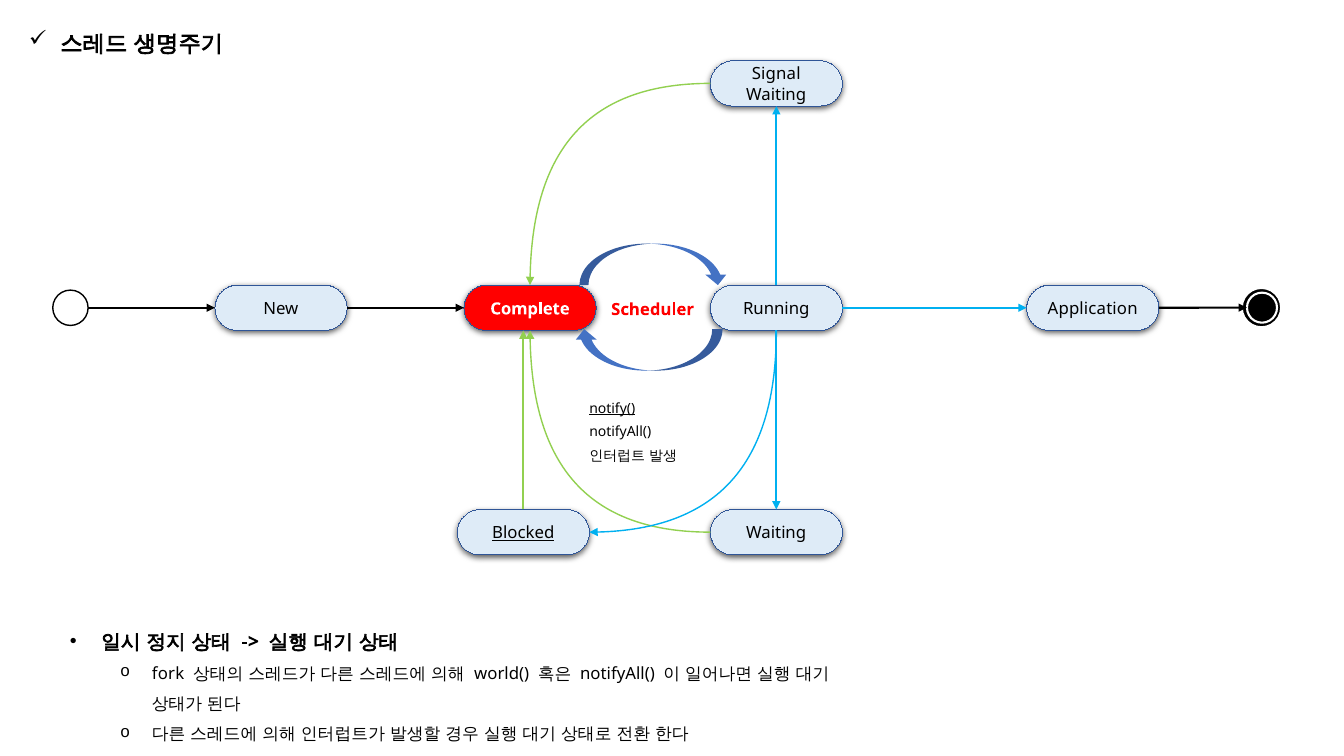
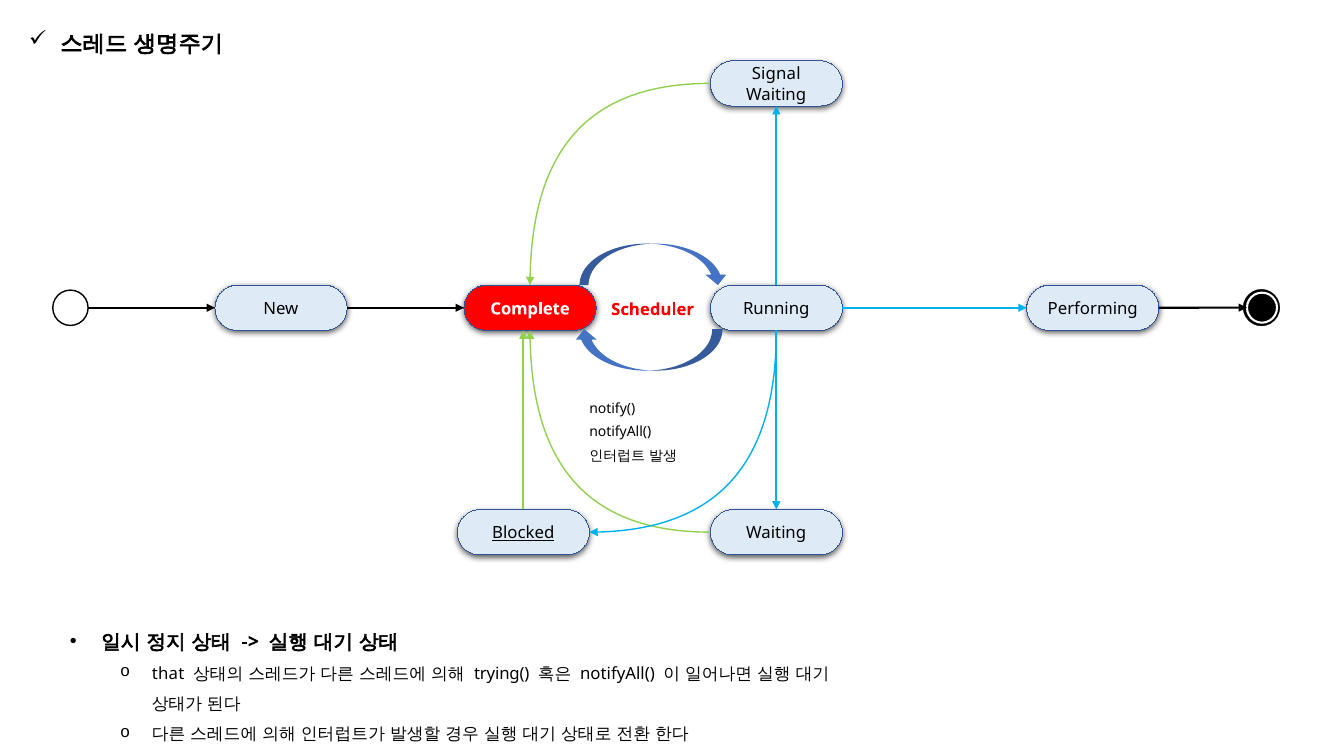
Application: Application -> Performing
notify( underline: present -> none
fork: fork -> that
world(: world( -> trying(
